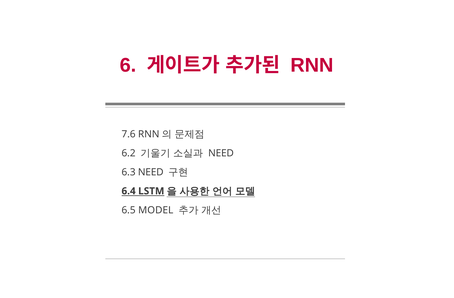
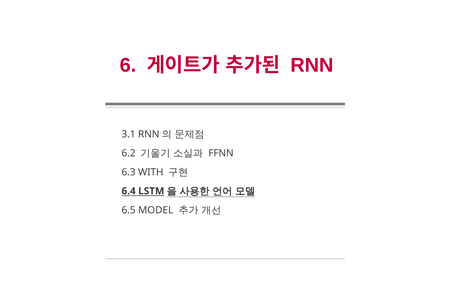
7.6: 7.6 -> 3.1
NEED at (221, 153): NEED -> FFNN
6.3 NEED: NEED -> WITH
